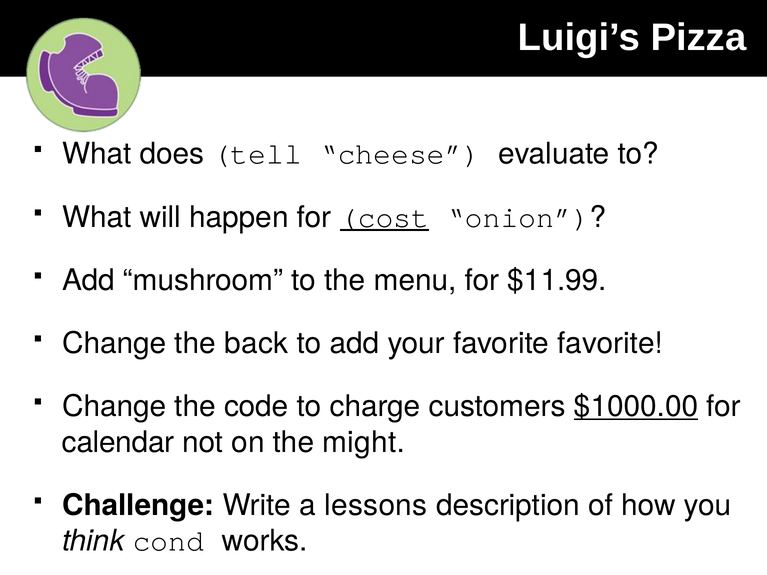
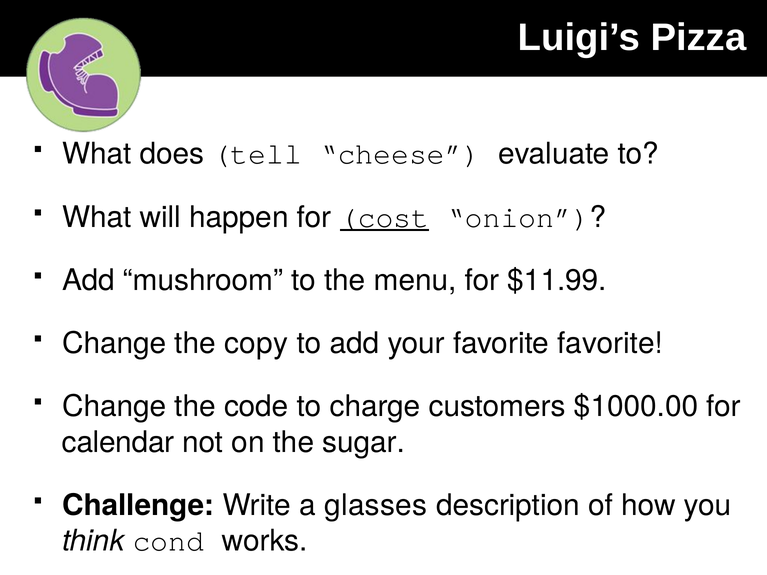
back: back -> copy
$1000.00 underline: present -> none
might: might -> sugar
lessons: lessons -> glasses
